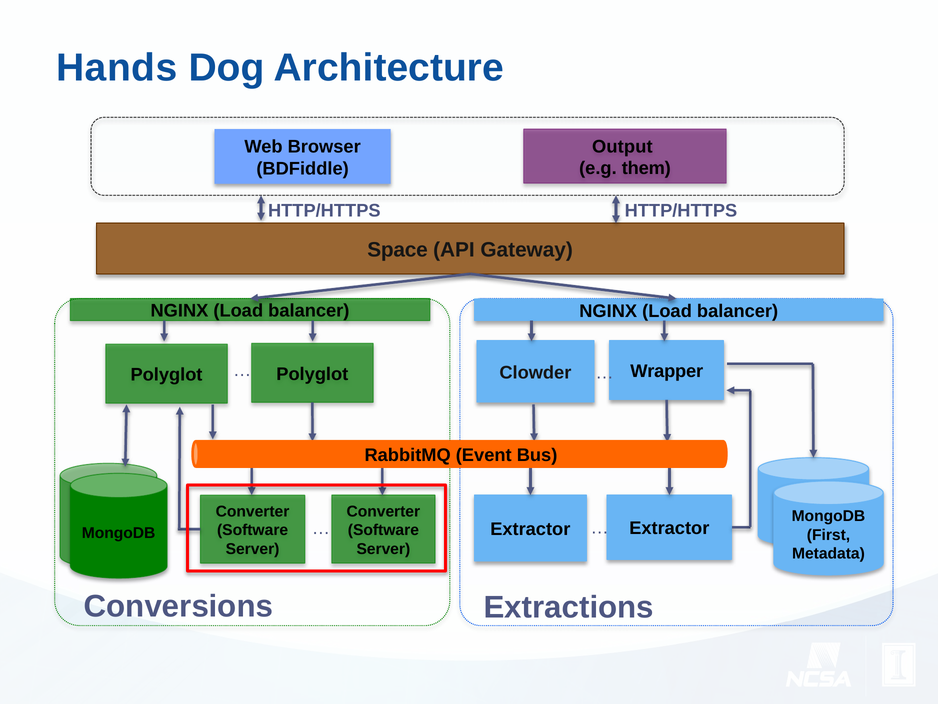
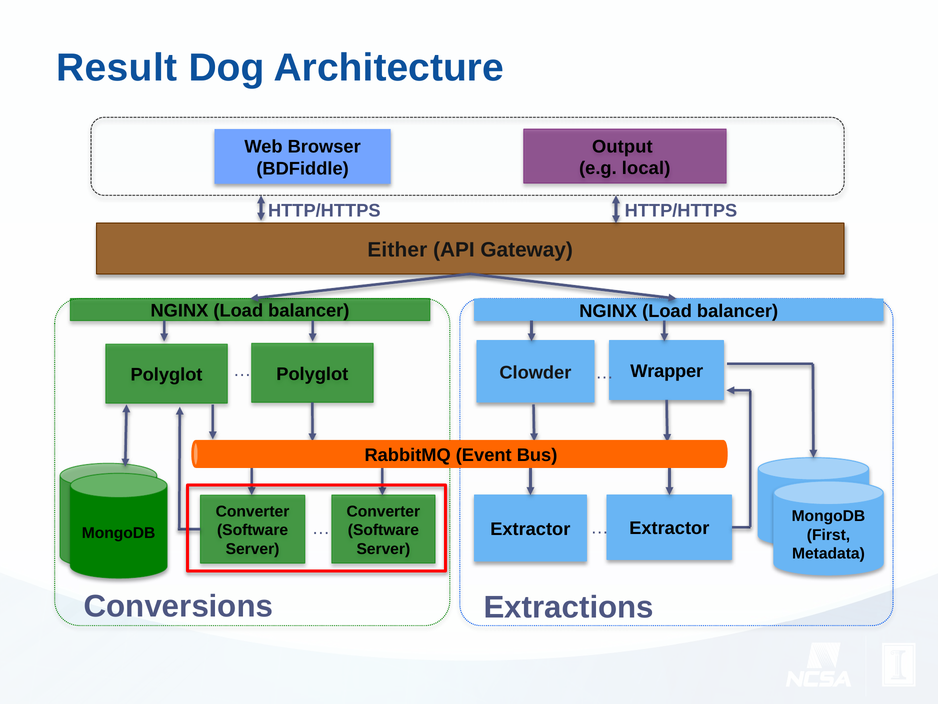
Hands: Hands -> Result
them: them -> local
Space: Space -> Either
